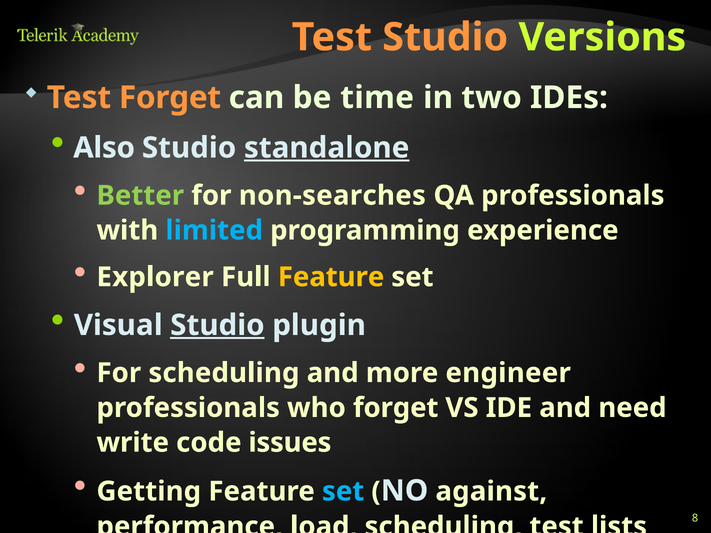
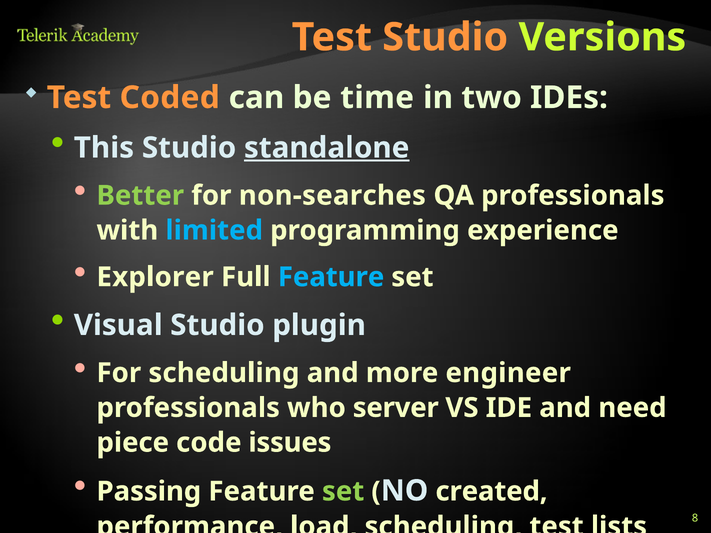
Test Forget: Forget -> Coded
Also: Also -> This
Feature at (331, 277) colour: yellow -> light blue
Studio at (217, 325) underline: present -> none
who forget: forget -> server
write: write -> piece
Getting: Getting -> Passing
set at (343, 492) colour: light blue -> light green
against: against -> created
